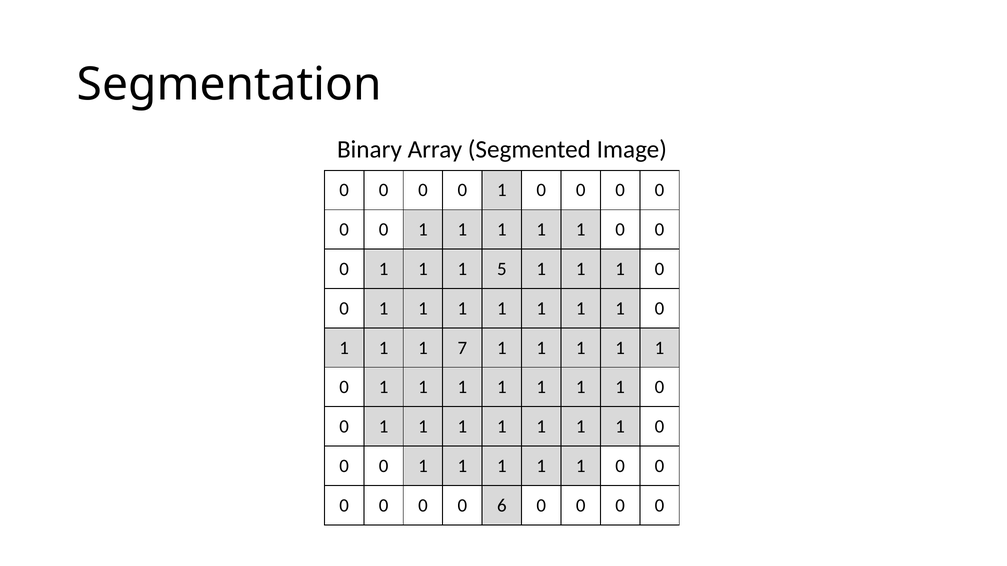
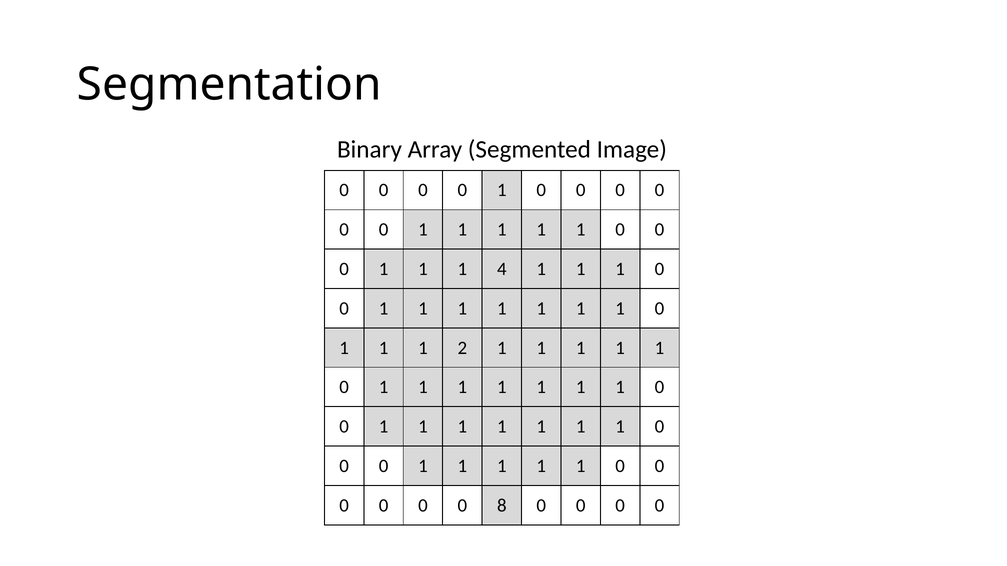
5: 5 -> 4
7: 7 -> 2
6: 6 -> 8
